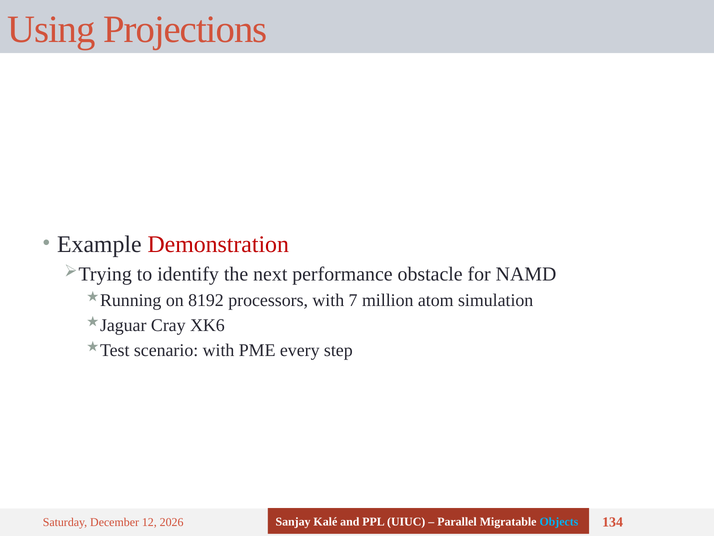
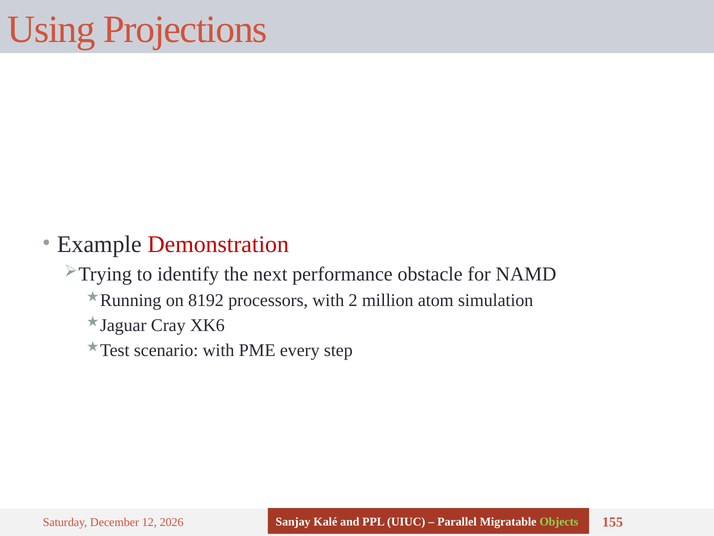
7: 7 -> 2
Objects colour: light blue -> light green
134: 134 -> 155
